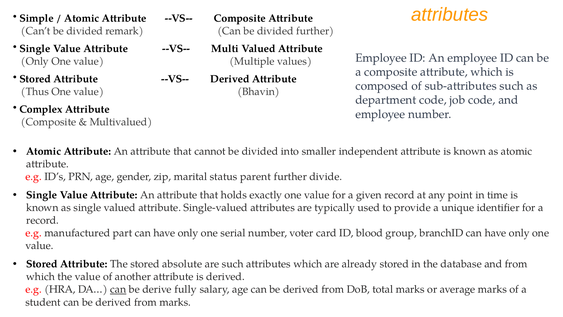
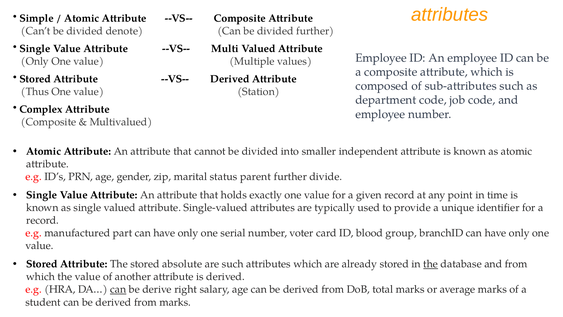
remark: remark -> denote
Bhavin: Bhavin -> Station
the at (431, 264) underline: none -> present
fully: fully -> right
